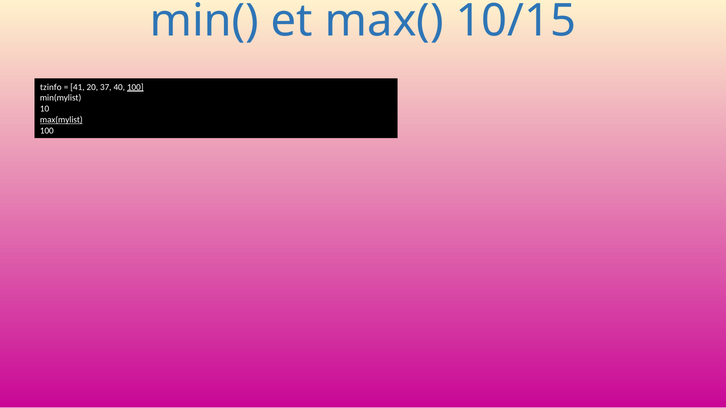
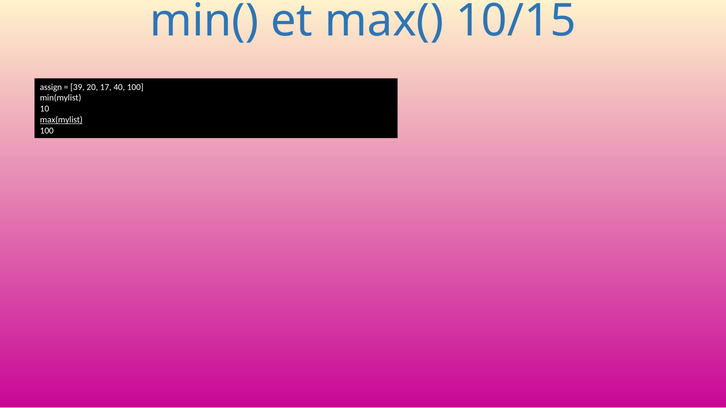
tzinfo: tzinfo -> assign
41: 41 -> 39
37: 37 -> 17
100 at (135, 87) underline: present -> none
